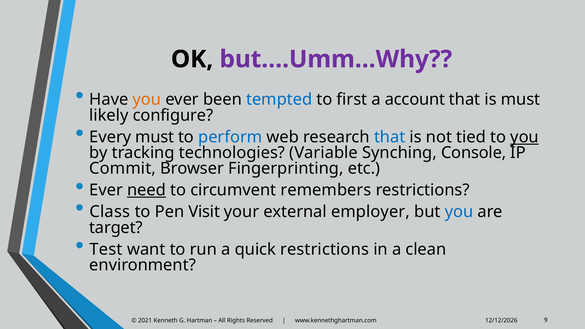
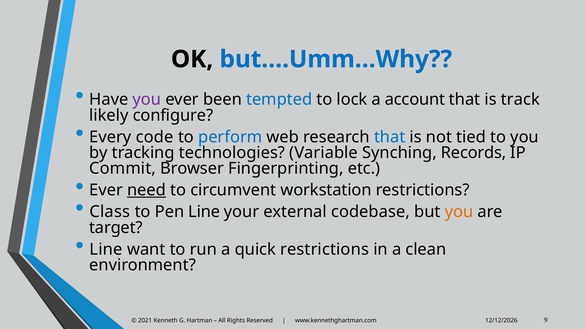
but….Umm…Why colour: purple -> blue
you at (147, 100) colour: orange -> purple
first: first -> lock
is must: must -> track
Every must: must -> code
you at (525, 137) underline: present -> none
Console: Console -> Records
remembers: remembers -> workstation
Pen Visit: Visit -> Line
employer: employer -> codebase
you at (459, 212) colour: blue -> orange
Test at (106, 249): Test -> Line
